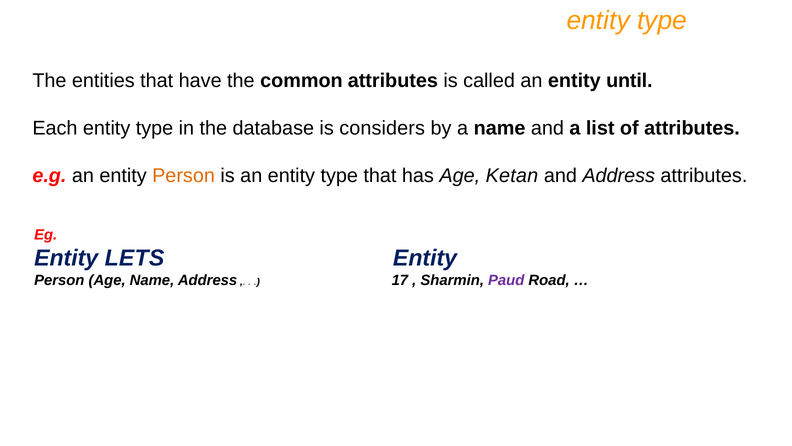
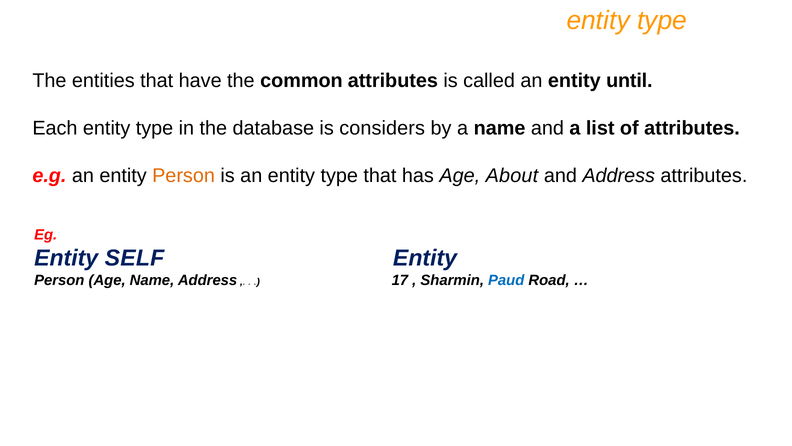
Ketan: Ketan -> About
LETS: LETS -> SELF
Paud colour: purple -> blue
